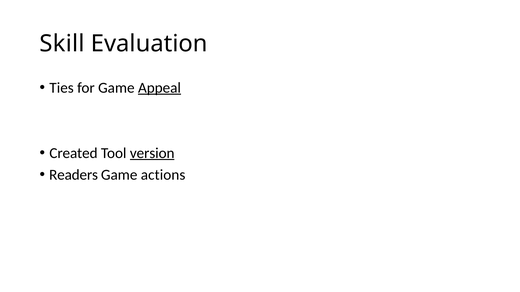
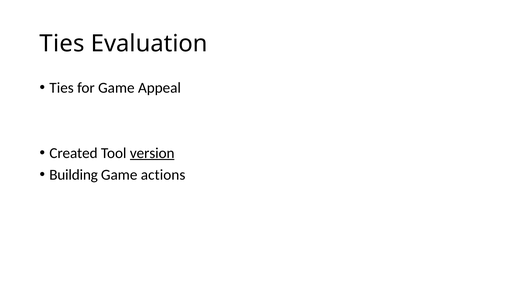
Skill at (62, 44): Skill -> Ties
Appeal underline: present -> none
Readers: Readers -> Building
